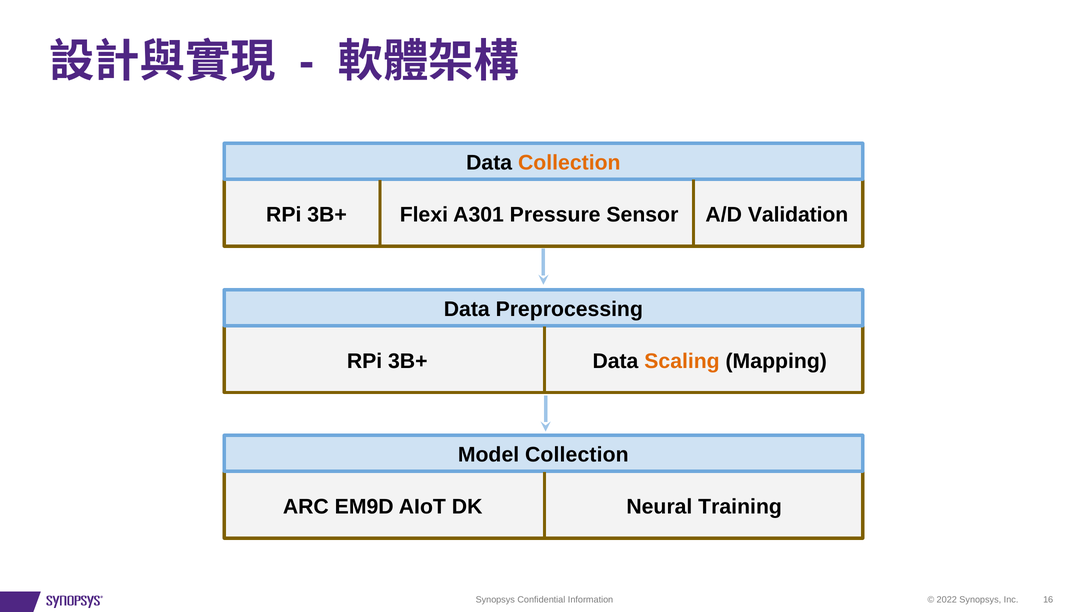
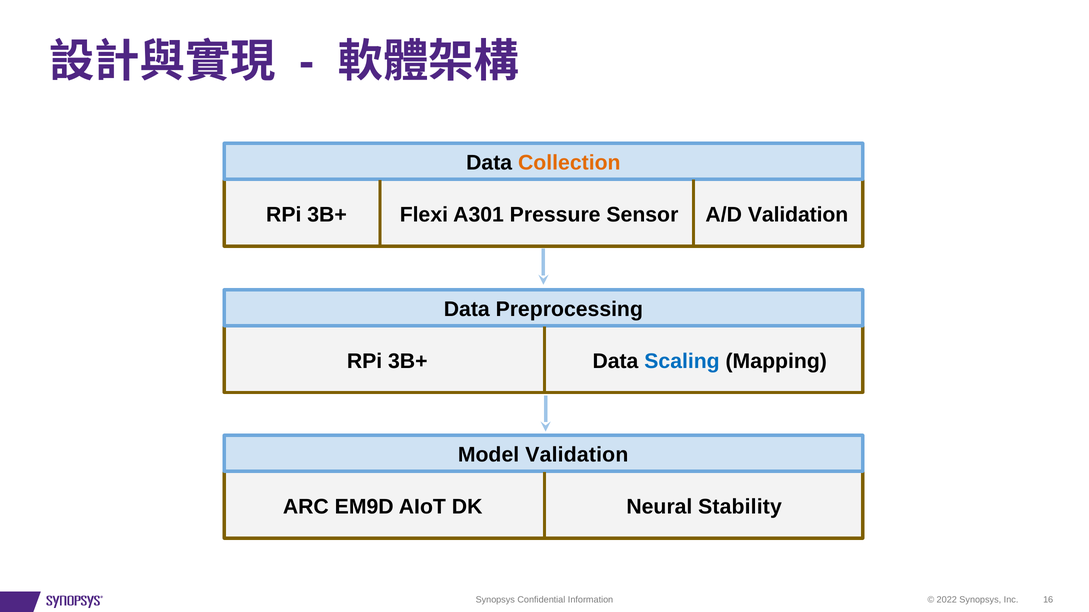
Scaling colour: orange -> blue
Model Collection: Collection -> Validation
Training: Training -> Stability
